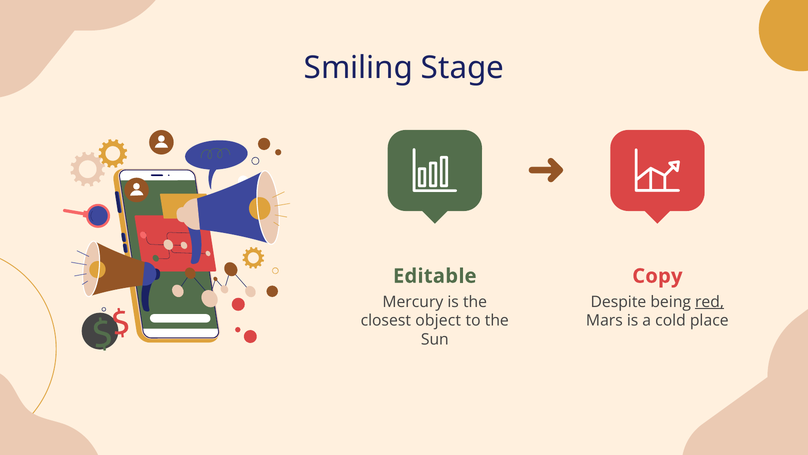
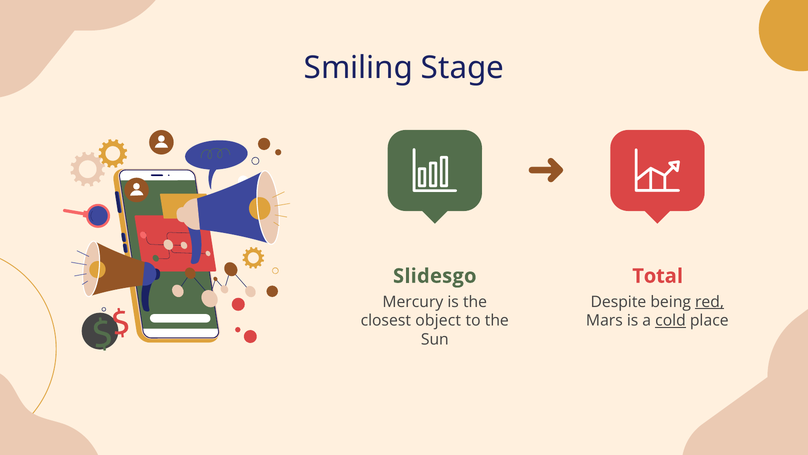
Editable: Editable -> Slidesgo
Copy: Copy -> Total
cold underline: none -> present
